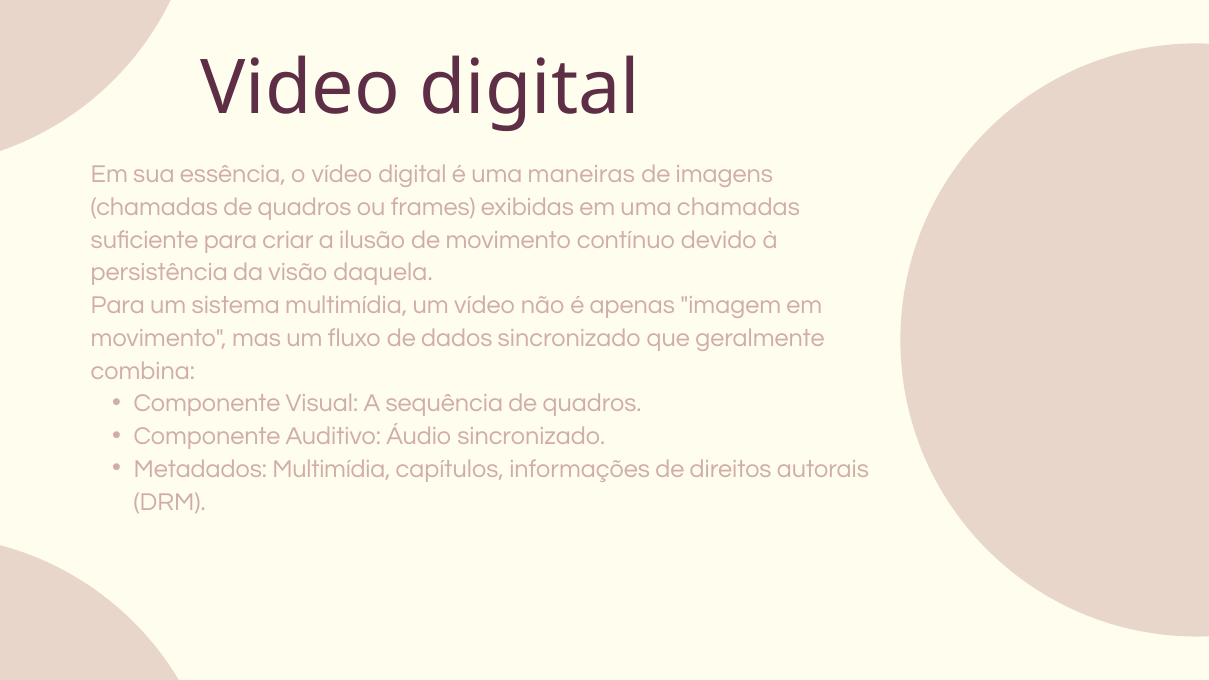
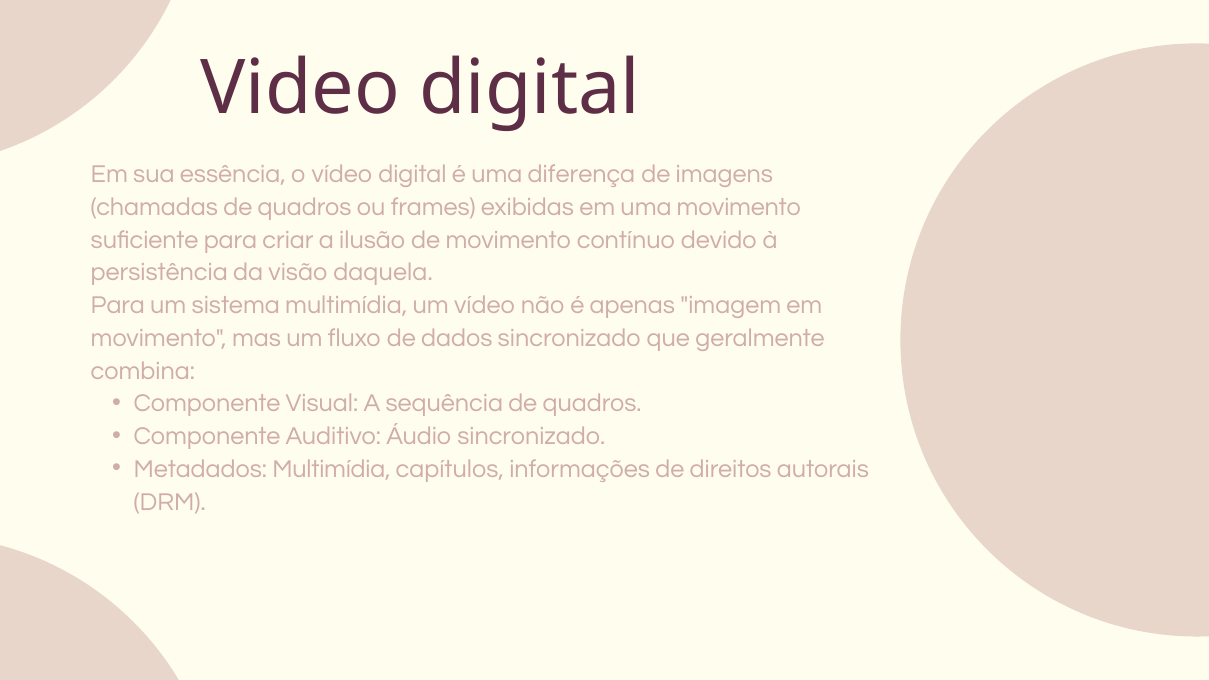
maneiras: maneiras -> diferença
uma chamadas: chamadas -> movimento
